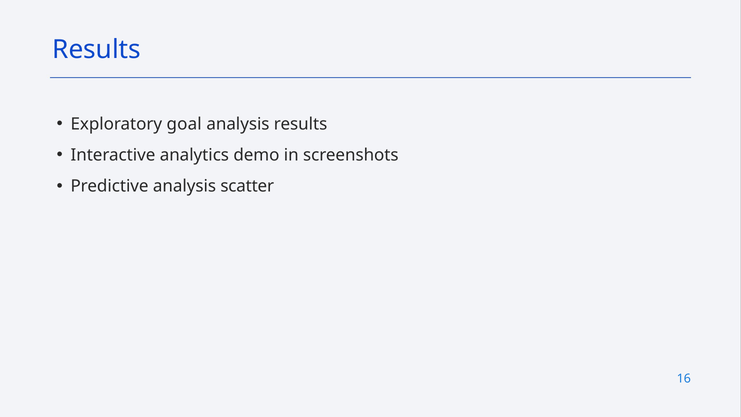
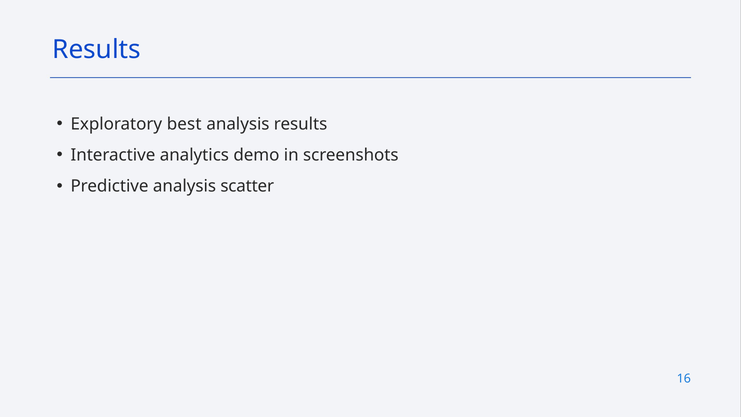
goal: goal -> best
